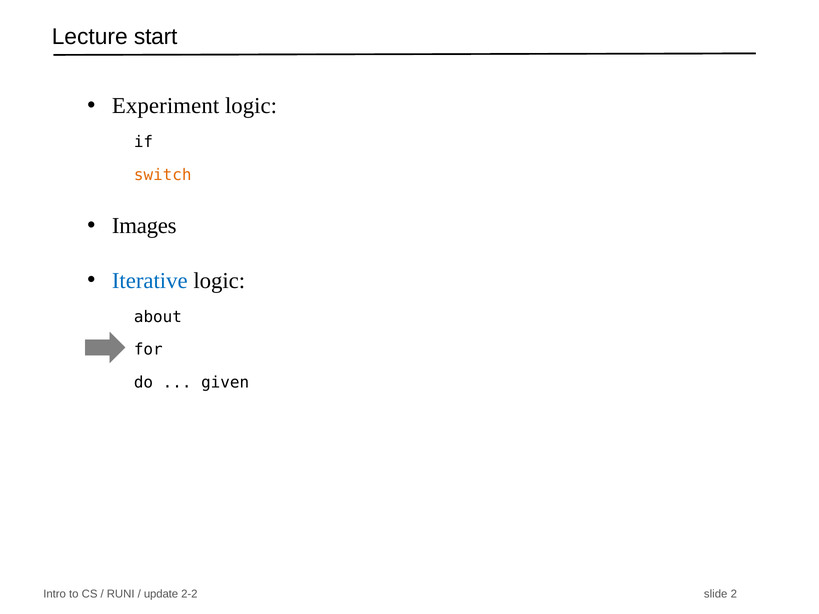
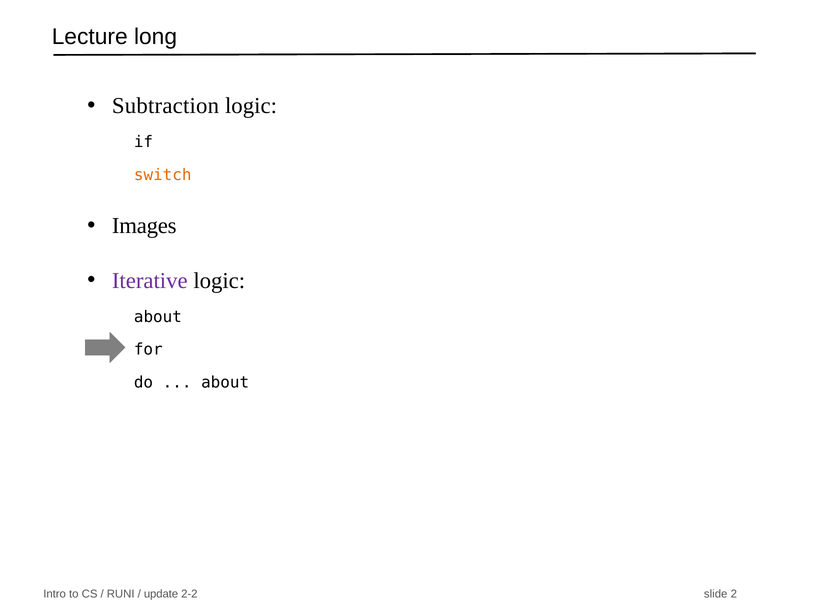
start: start -> long
Experiment: Experiment -> Subtraction
Iterative colour: blue -> purple
given at (225, 383): given -> about
